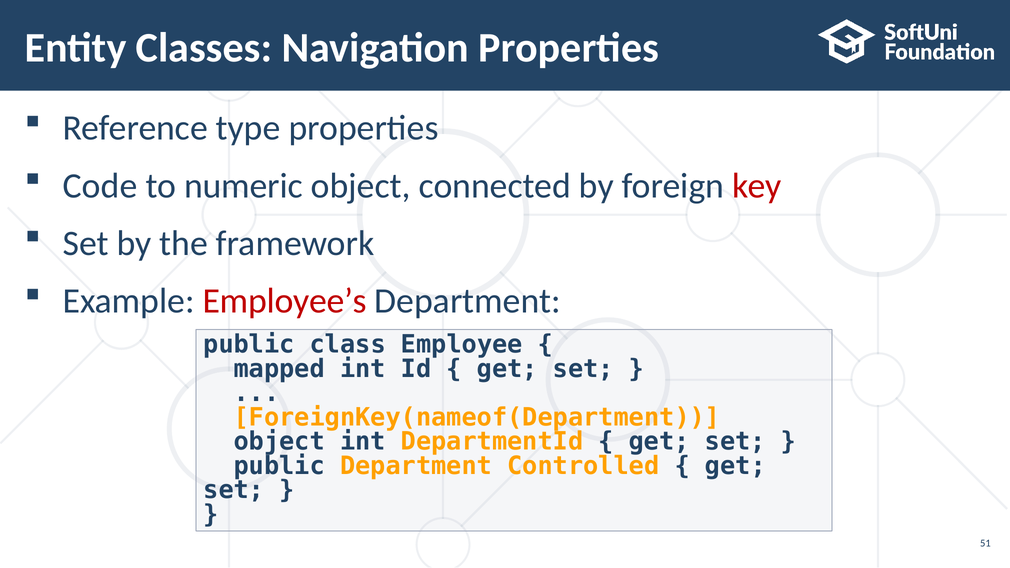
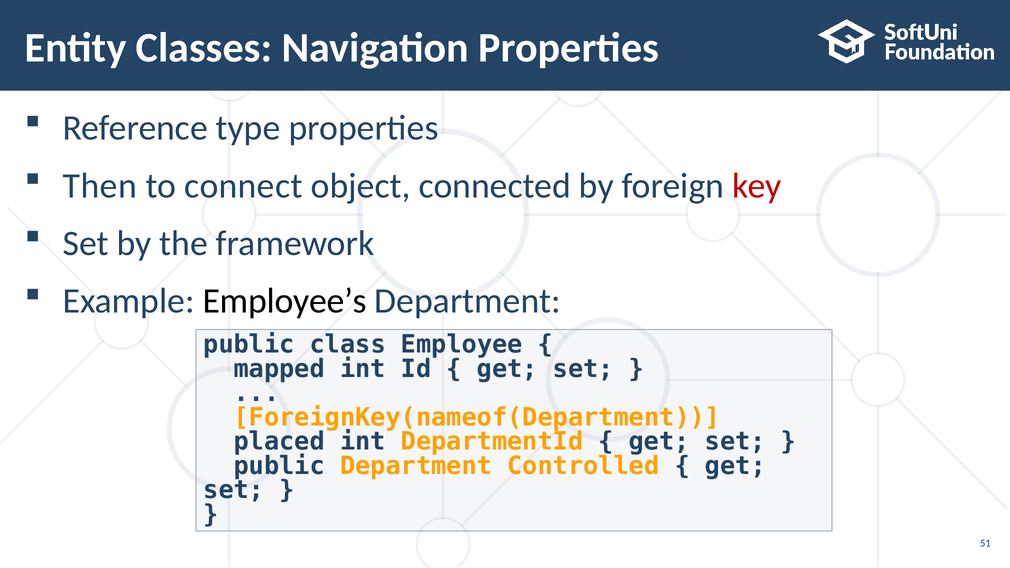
Code: Code -> Then
numeric: numeric -> connect
Employee’s colour: red -> black
object at (279, 442): object -> placed
